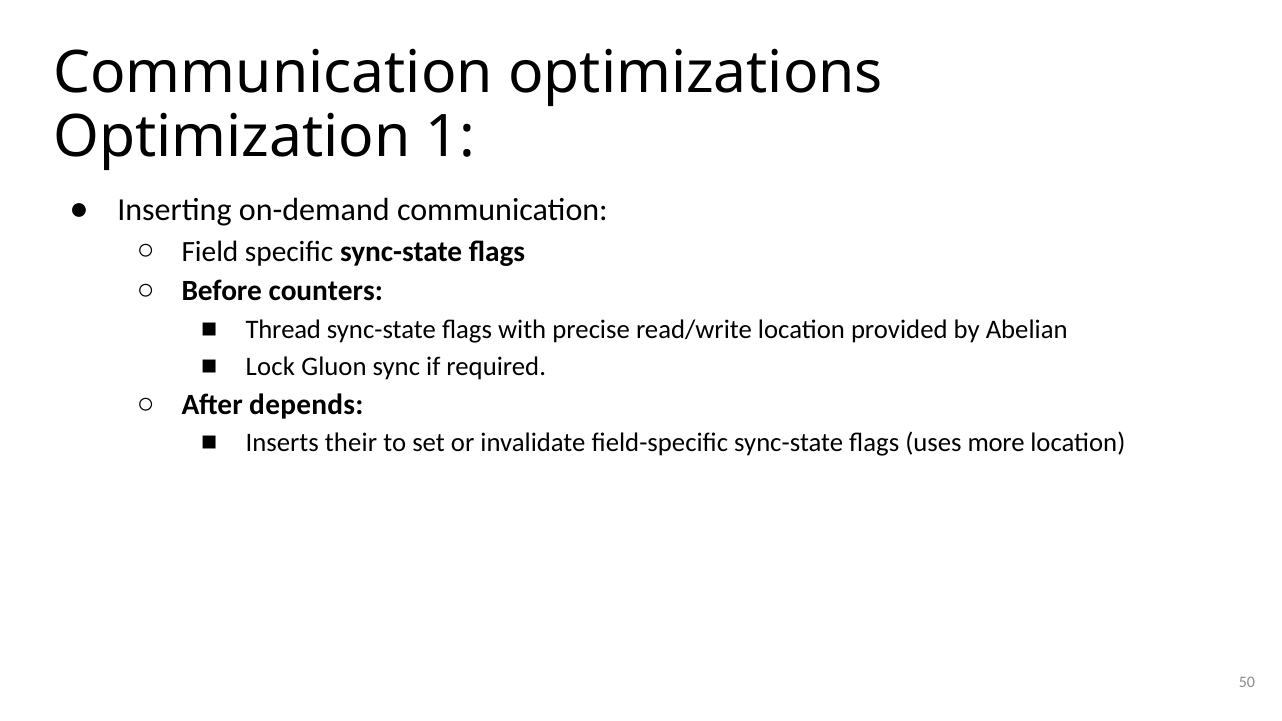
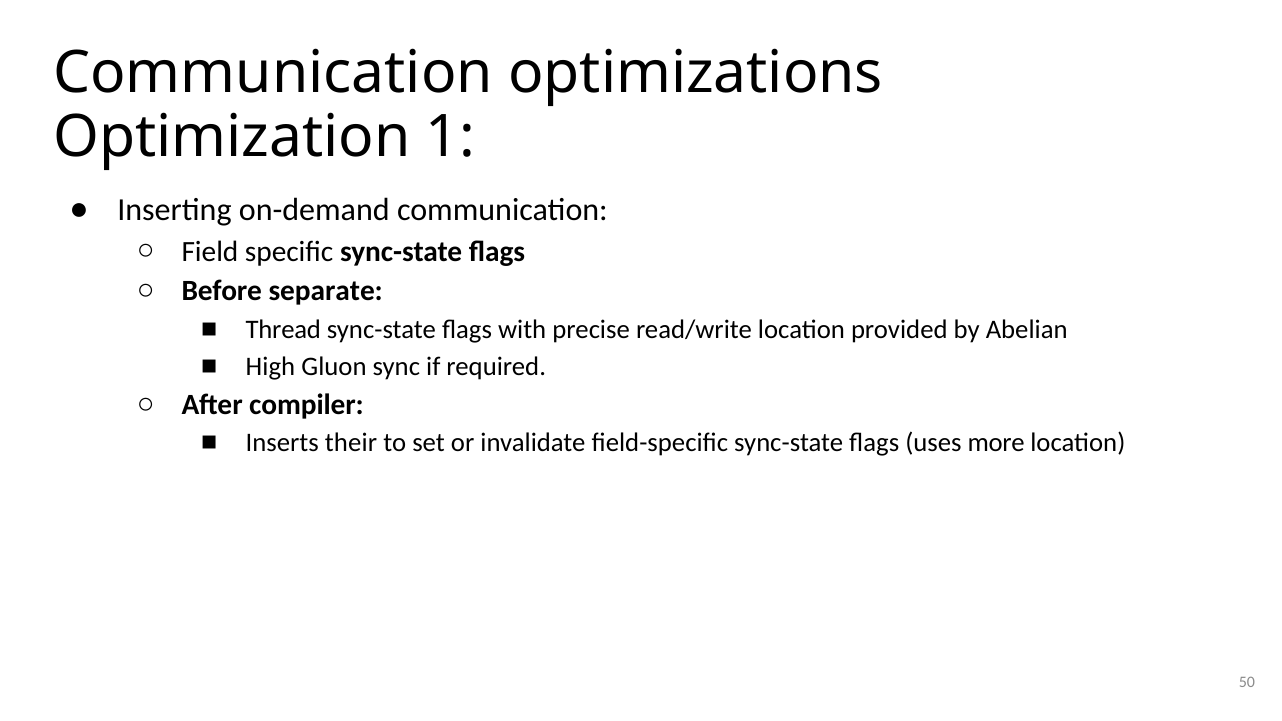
counters: counters -> separate
Lock: Lock -> High
depends: depends -> compiler
